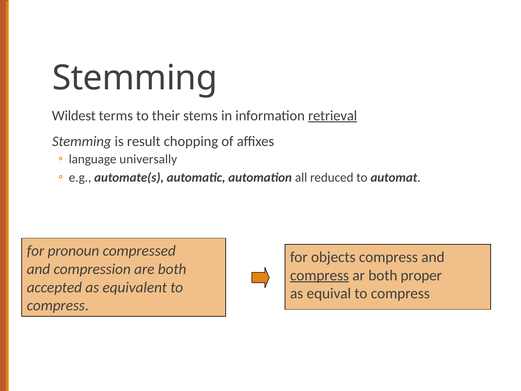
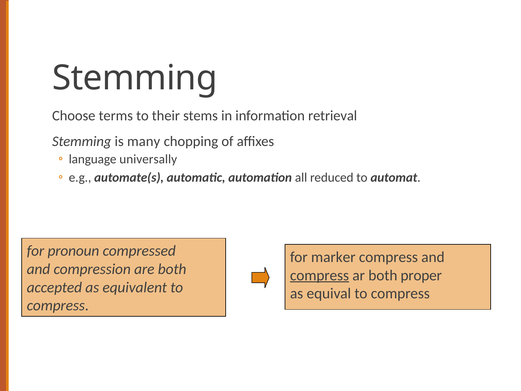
Wildest: Wildest -> Choose
retrieval underline: present -> none
result: result -> many
objects: objects -> marker
